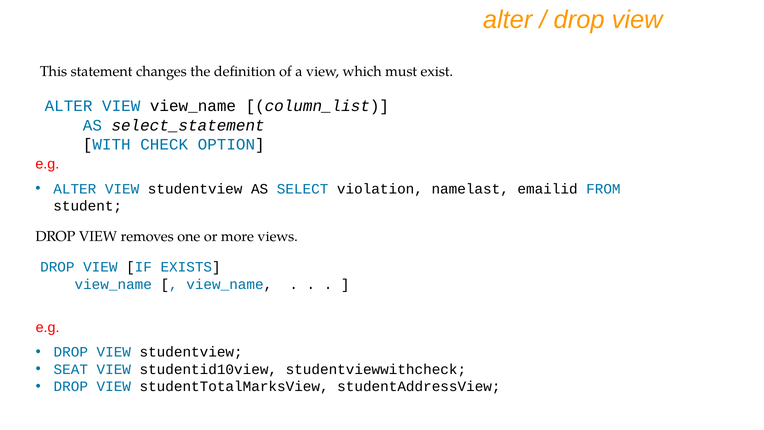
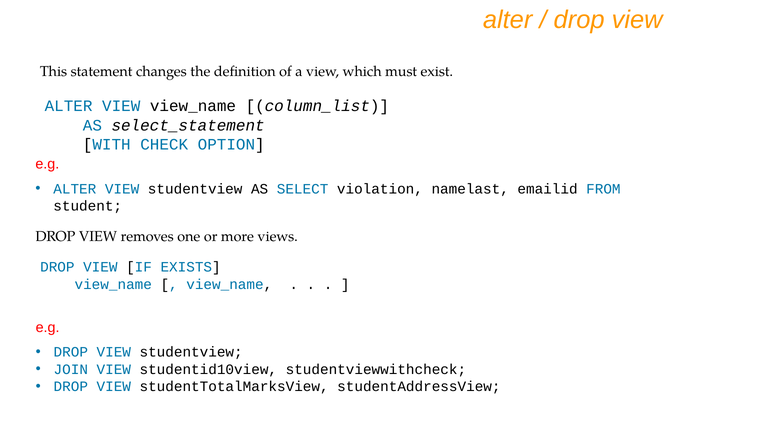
SEAT: SEAT -> JOIN
